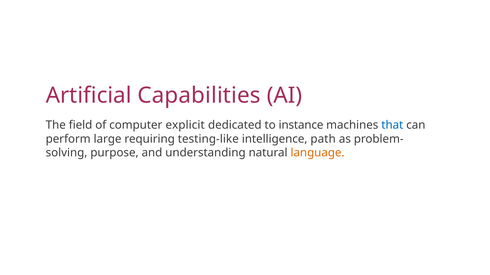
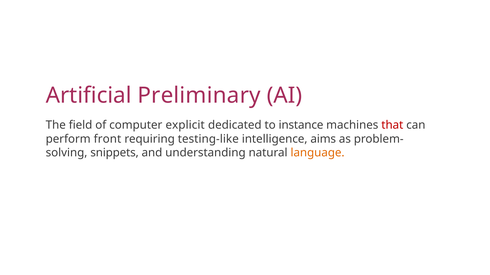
Capabilities: Capabilities -> Preliminary
that colour: blue -> red
large: large -> front
path: path -> aims
purpose: purpose -> snippets
